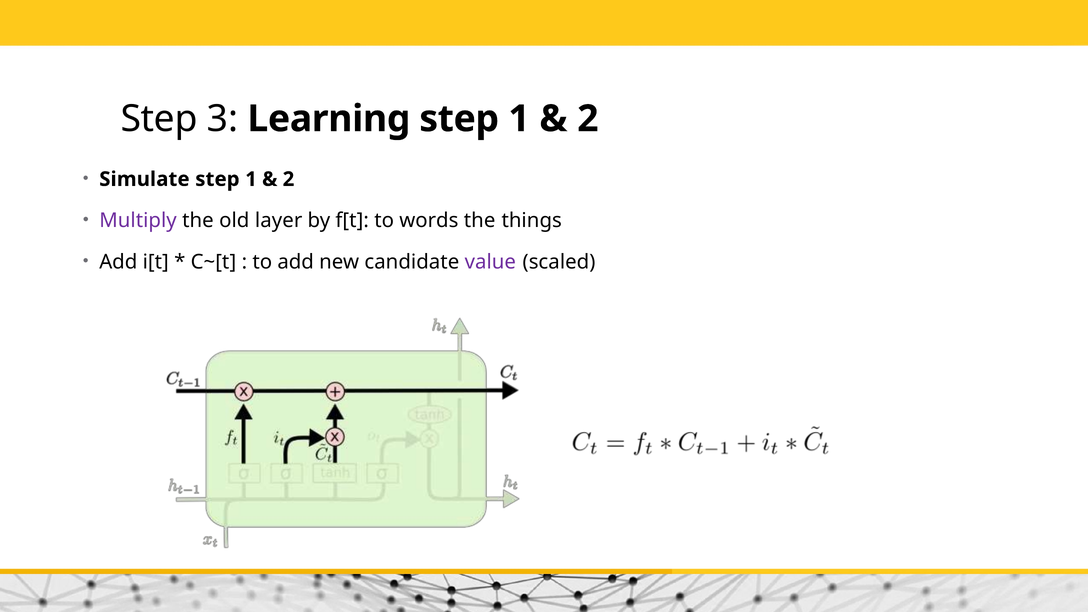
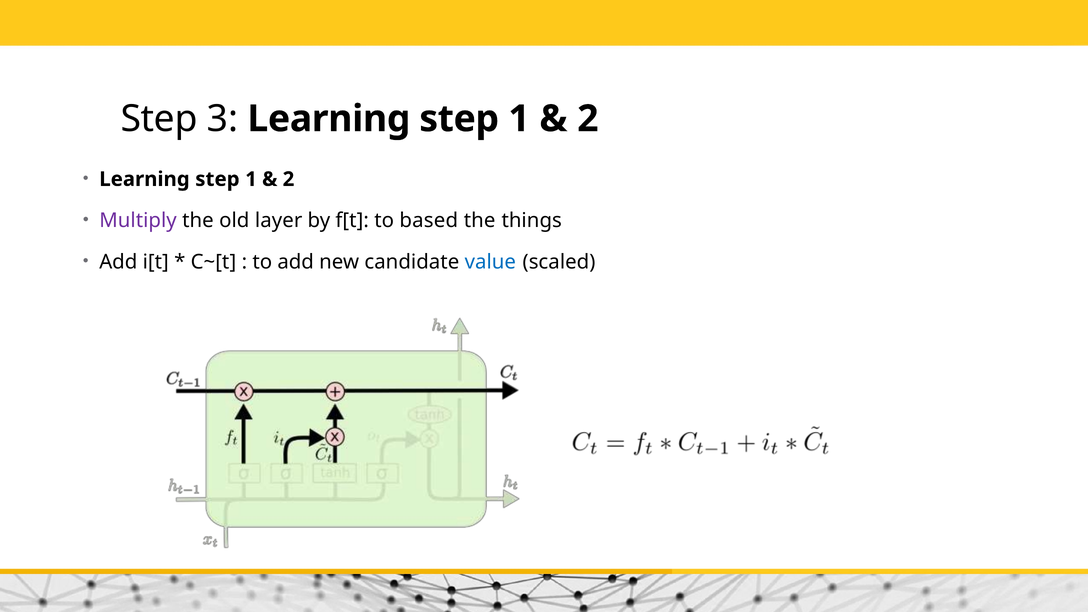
Simulate at (144, 179): Simulate -> Learning
words: words -> based
value colour: purple -> blue
